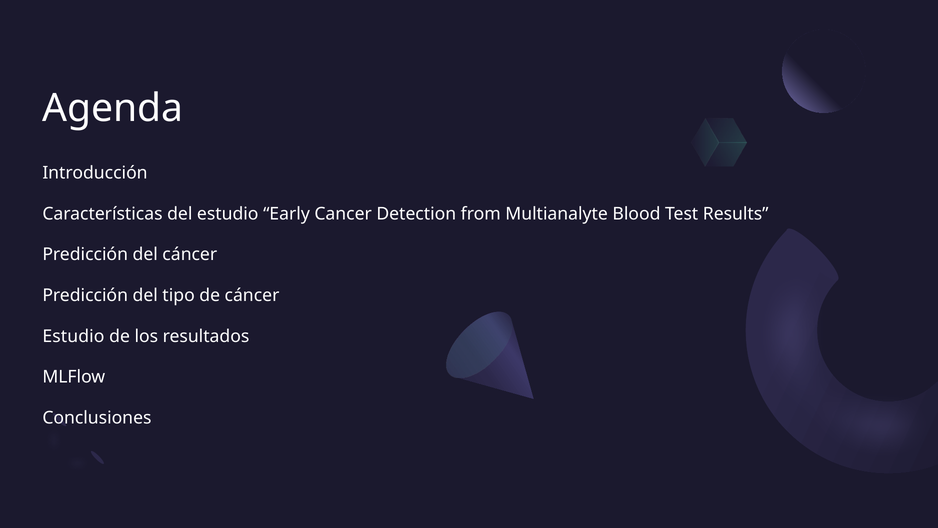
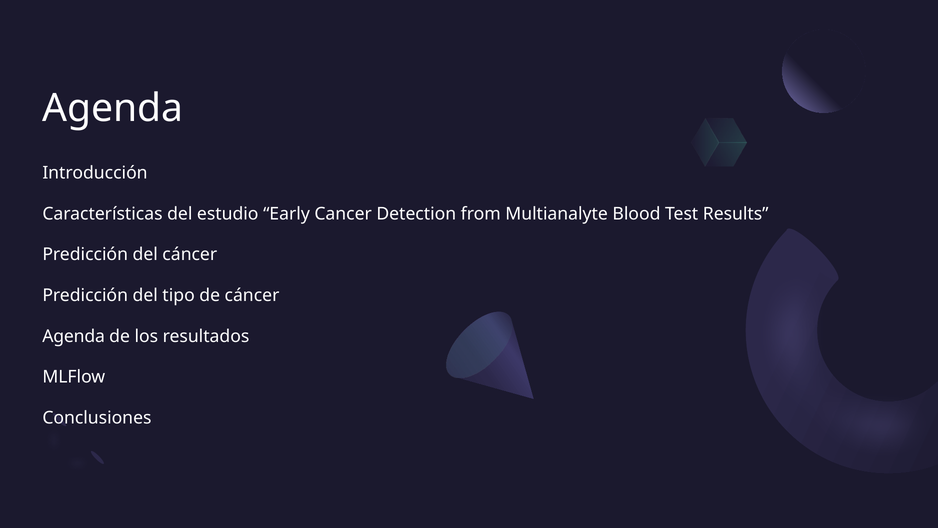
Estudio at (73, 336): Estudio -> Agenda
